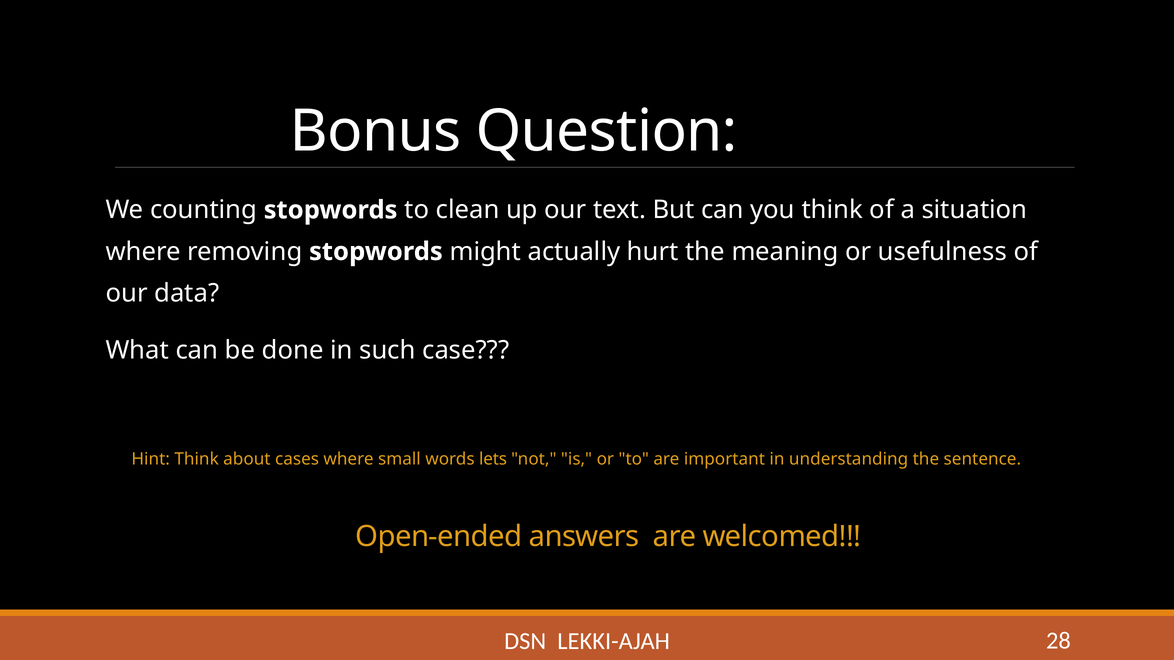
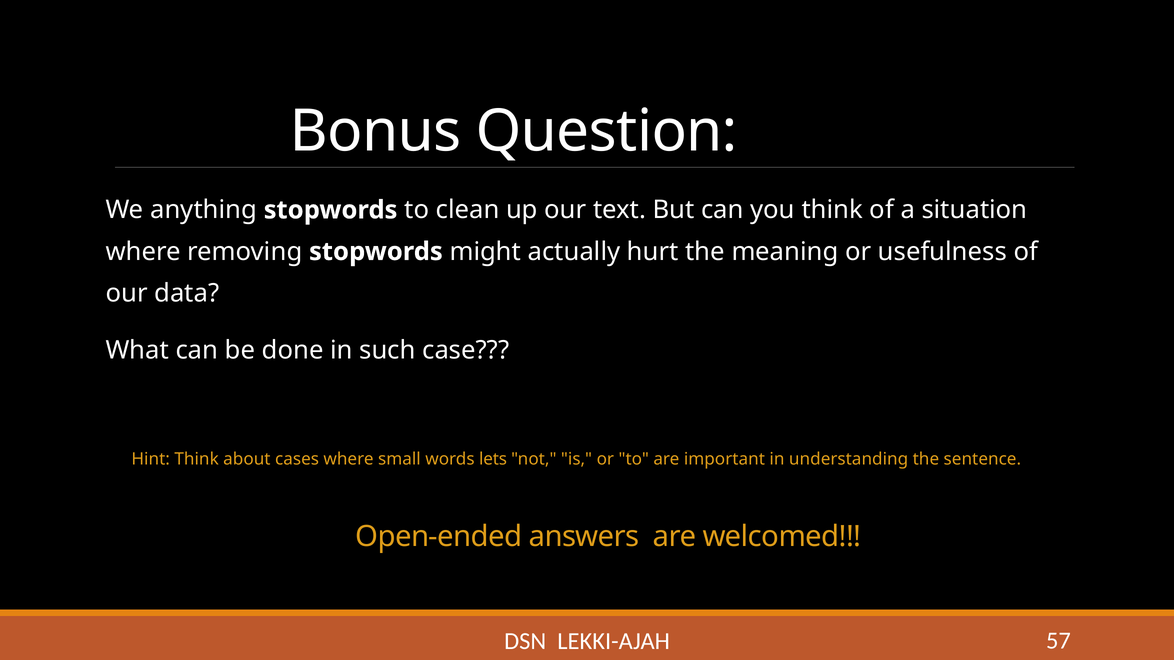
counting: counting -> anything
28: 28 -> 57
